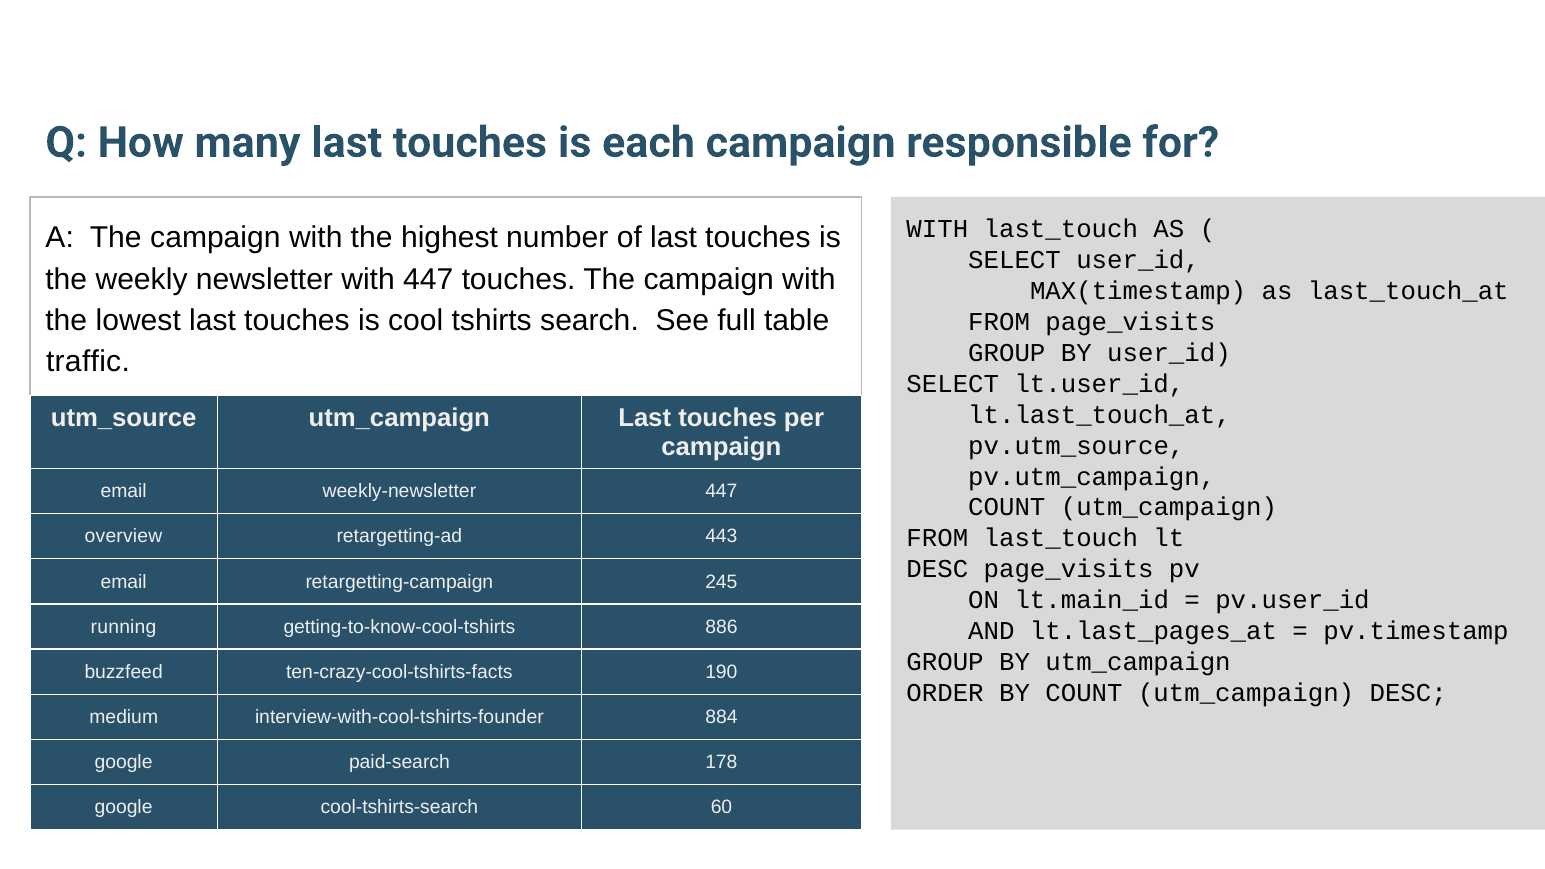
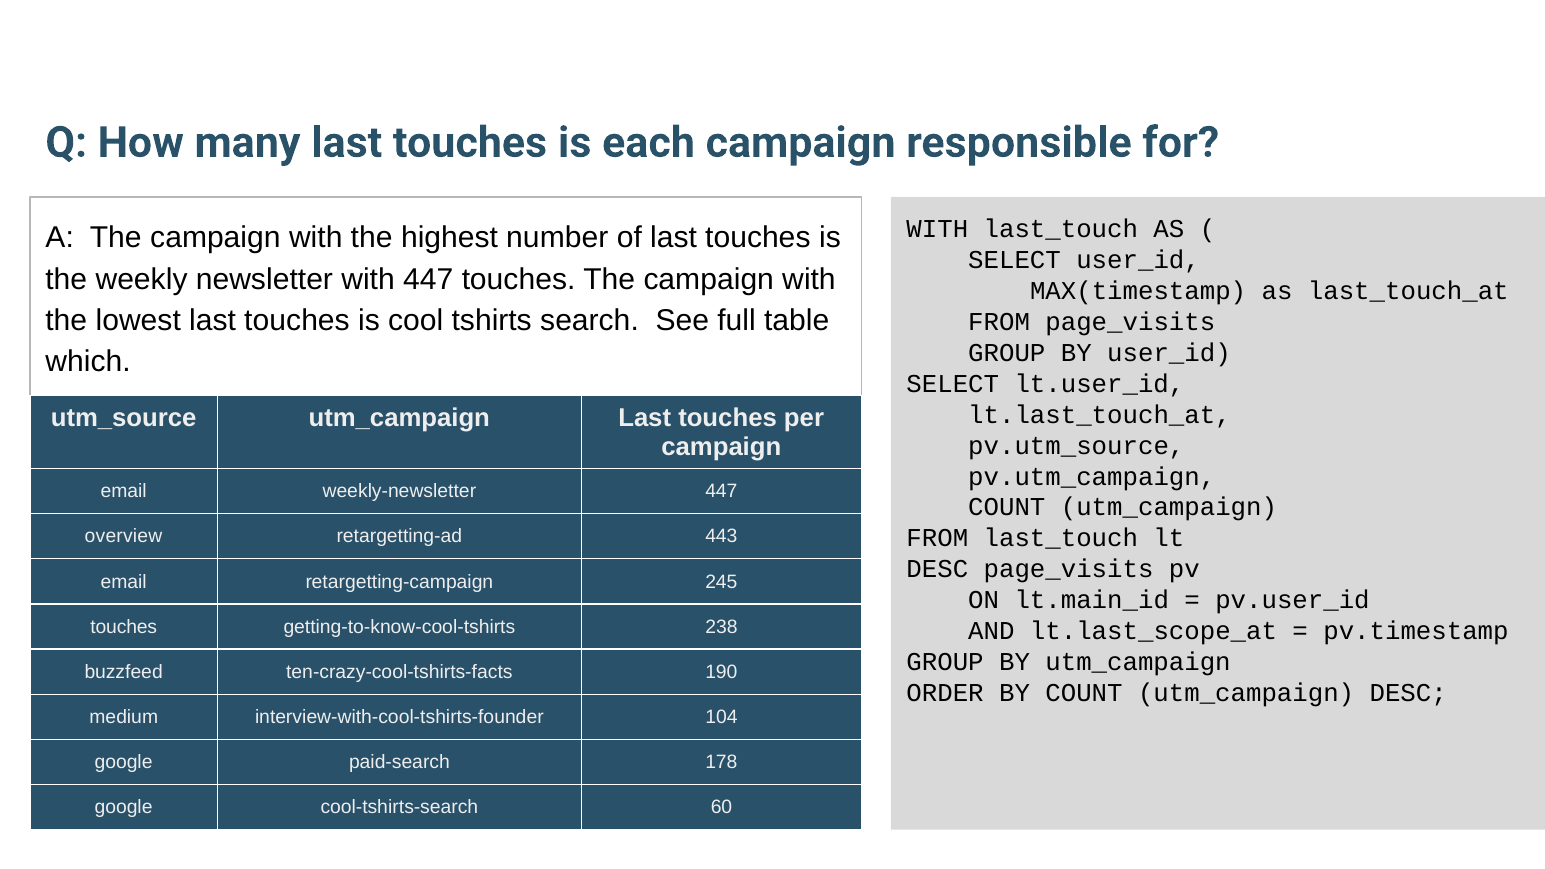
traffic: traffic -> which
running at (124, 627): running -> touches
886: 886 -> 238
lt.last_pages_at: lt.last_pages_at -> lt.last_scope_at
884: 884 -> 104
